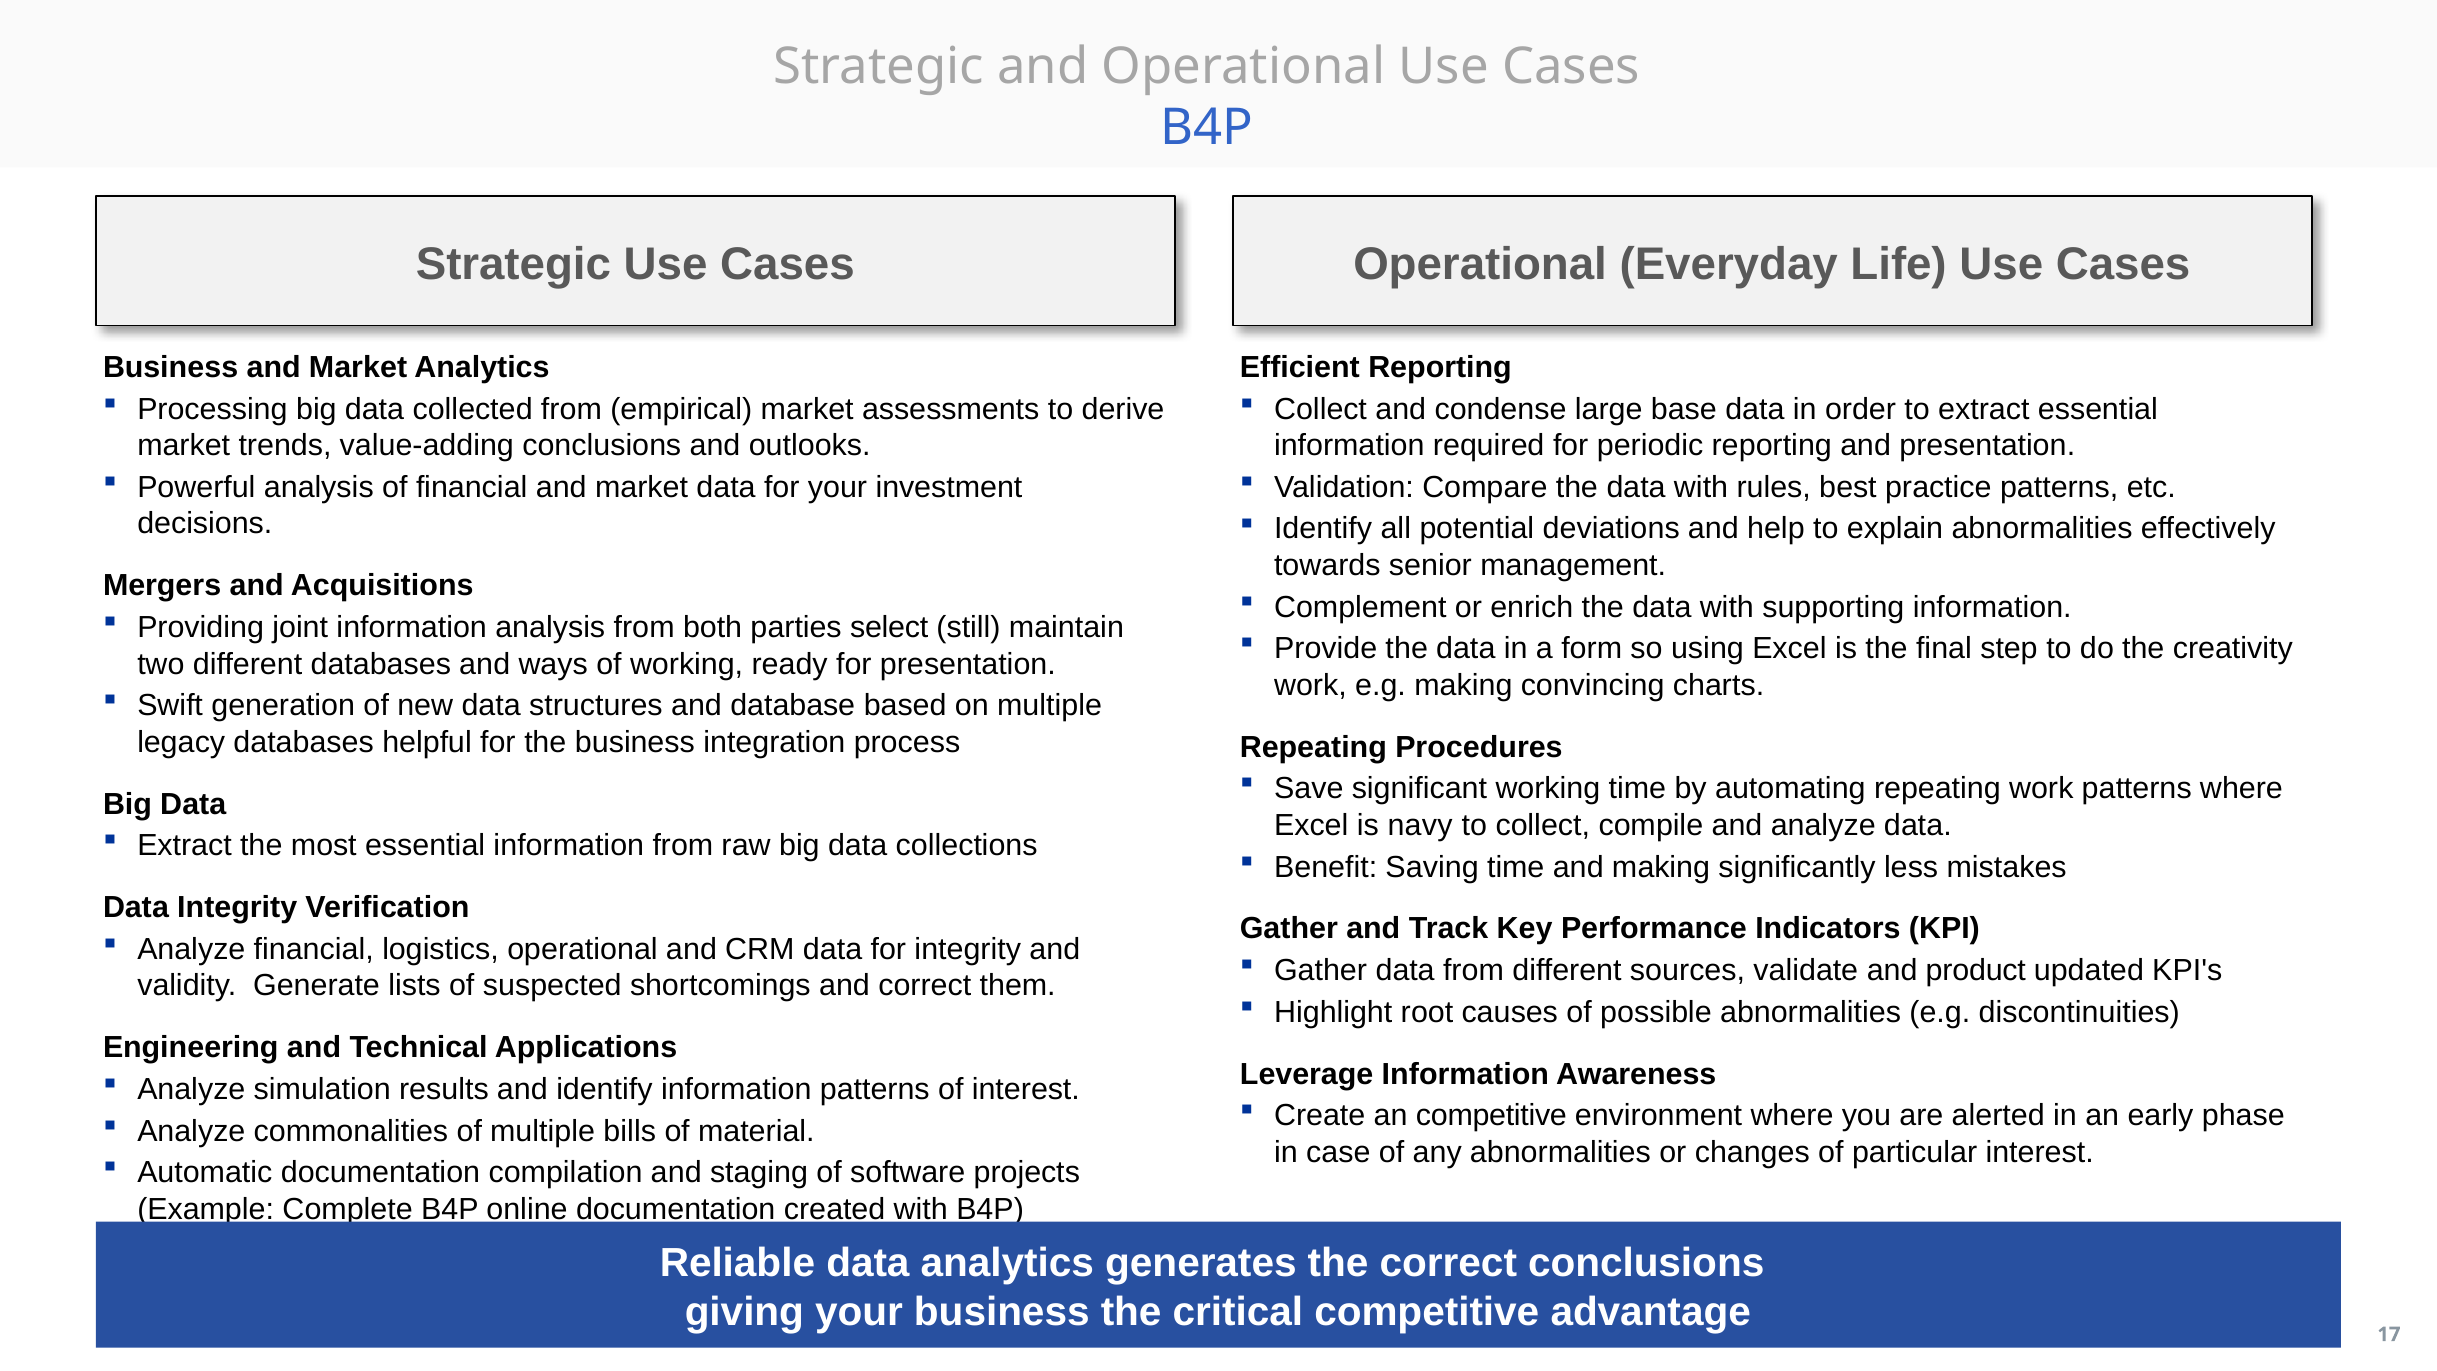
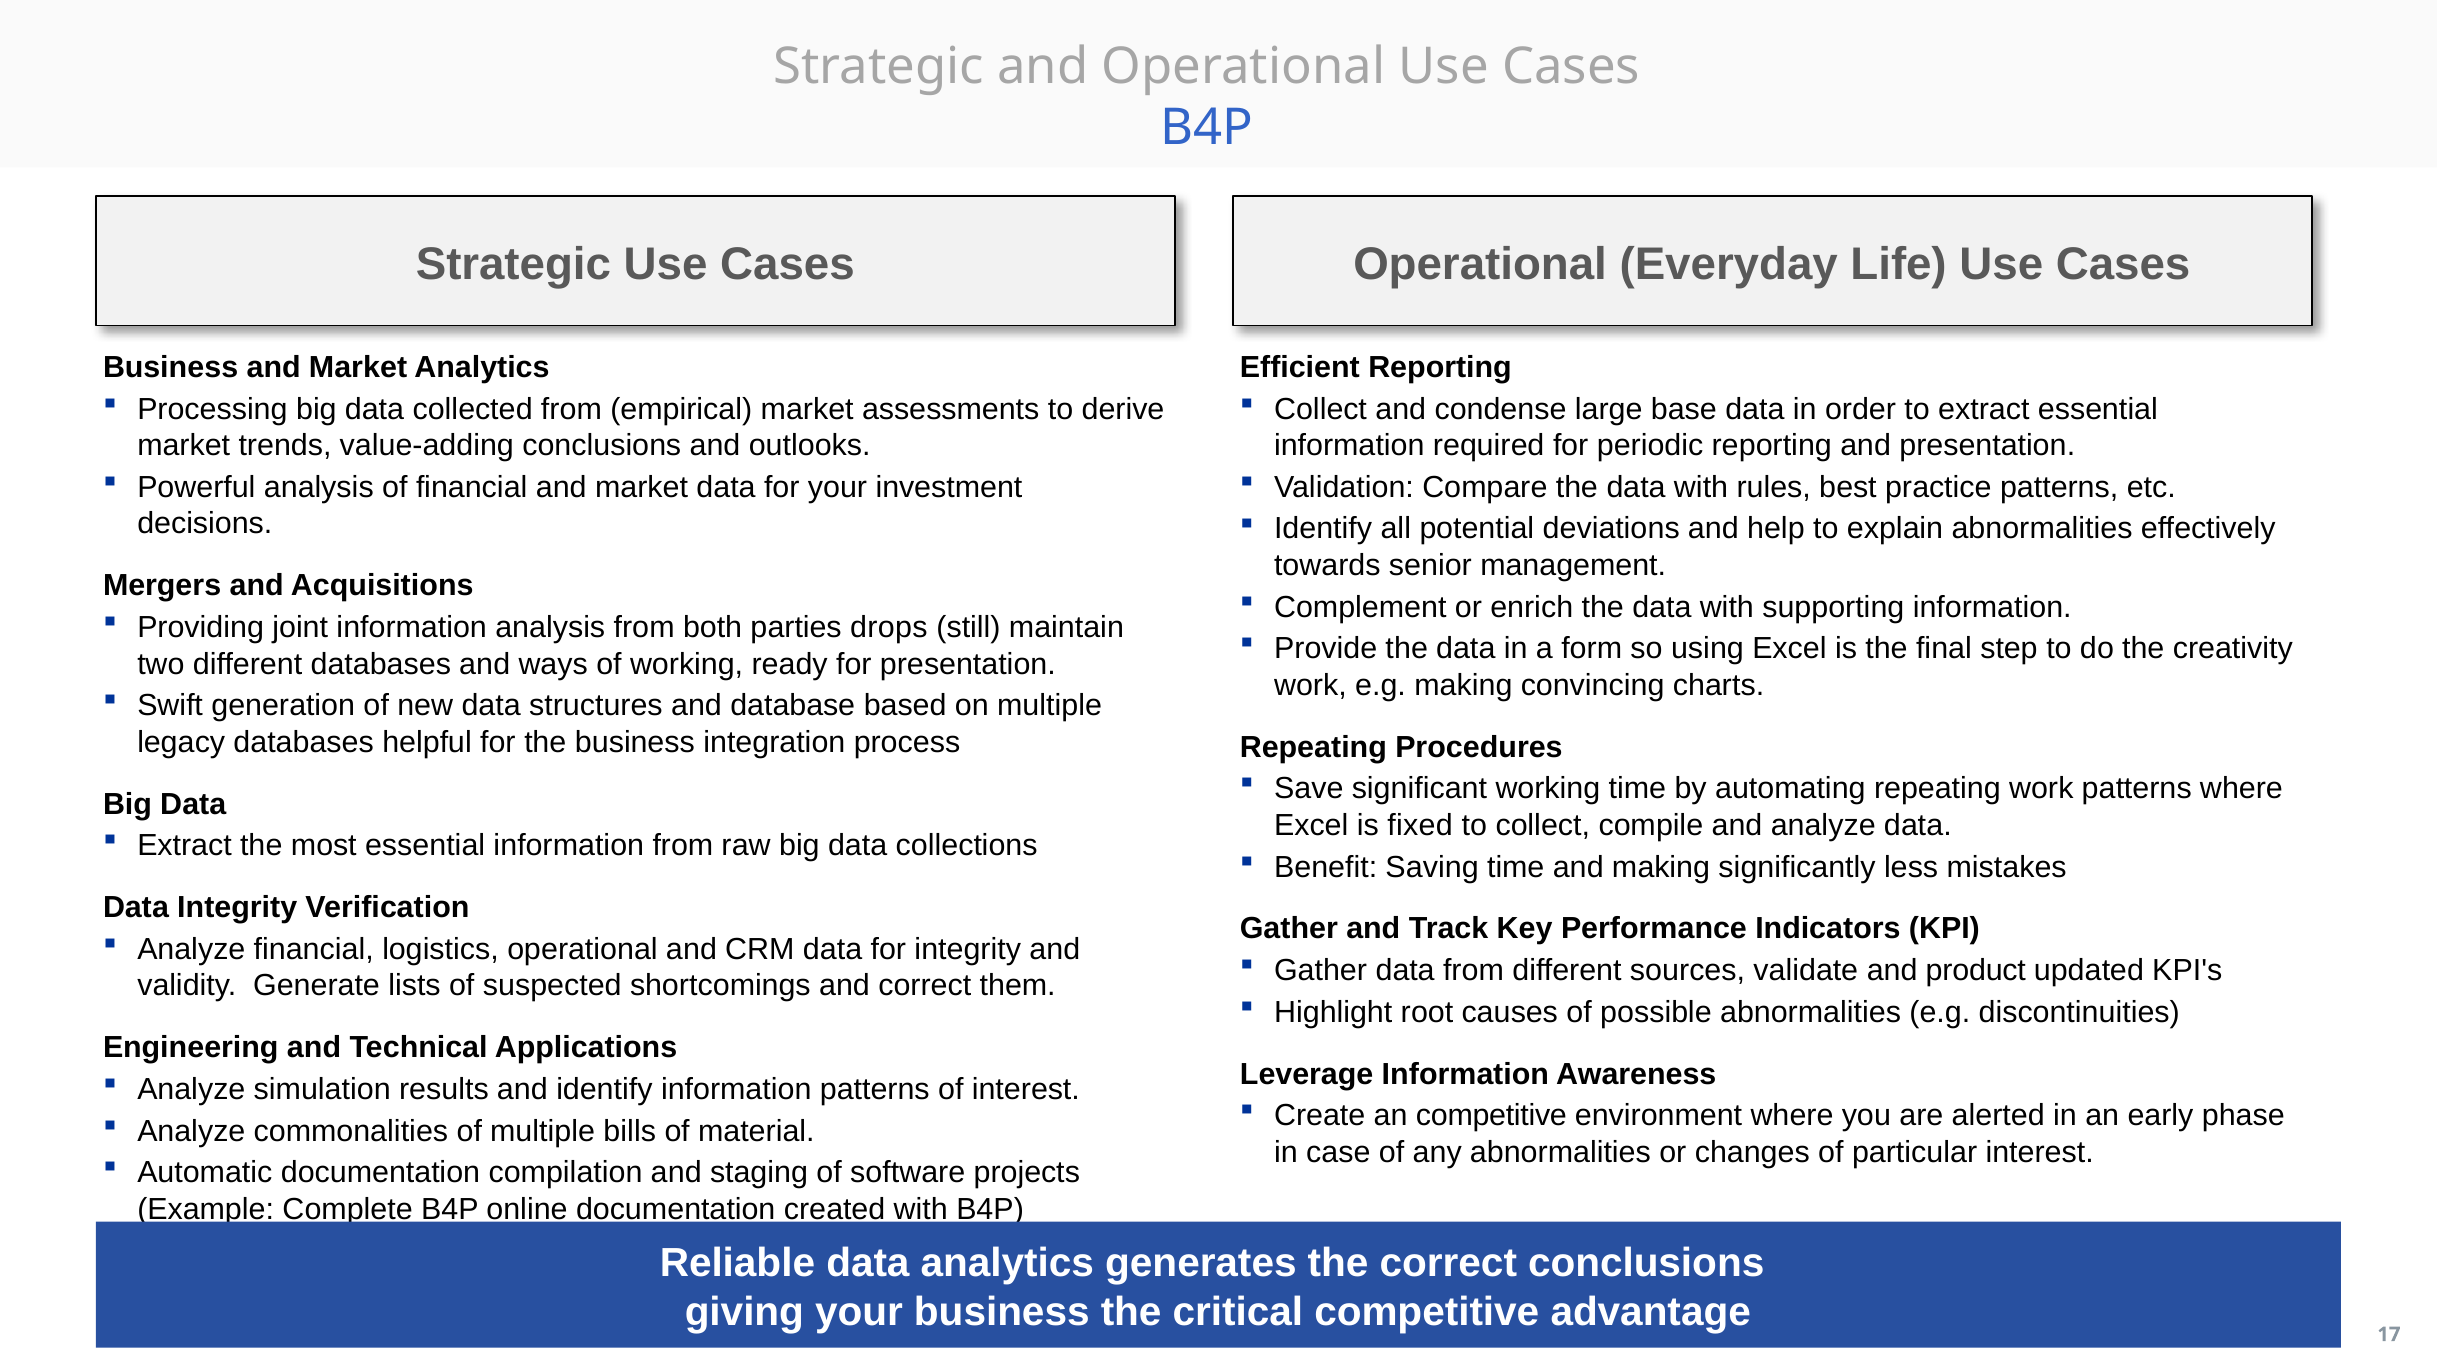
select: select -> drops
navy: navy -> fixed
